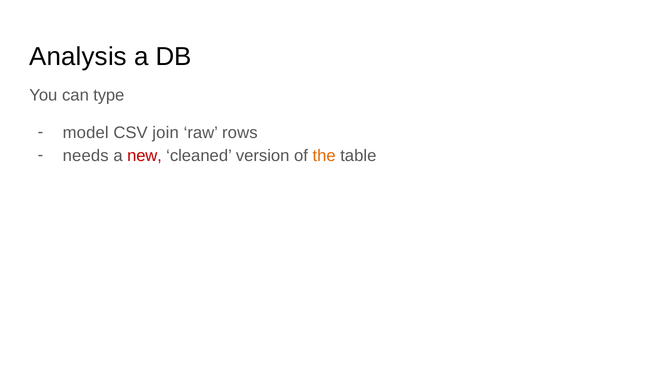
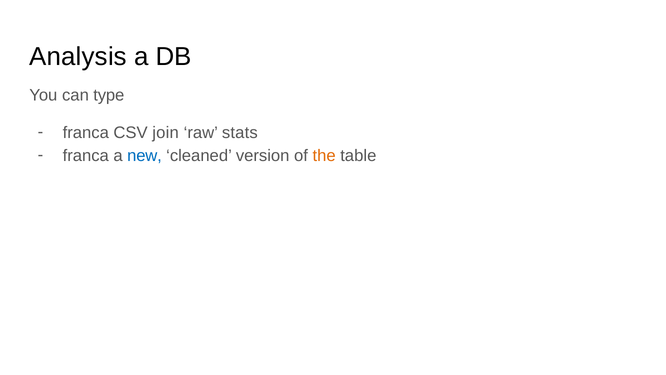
model at (86, 133): model -> franca
rows: rows -> stats
needs at (86, 156): needs -> franca
new colour: red -> blue
